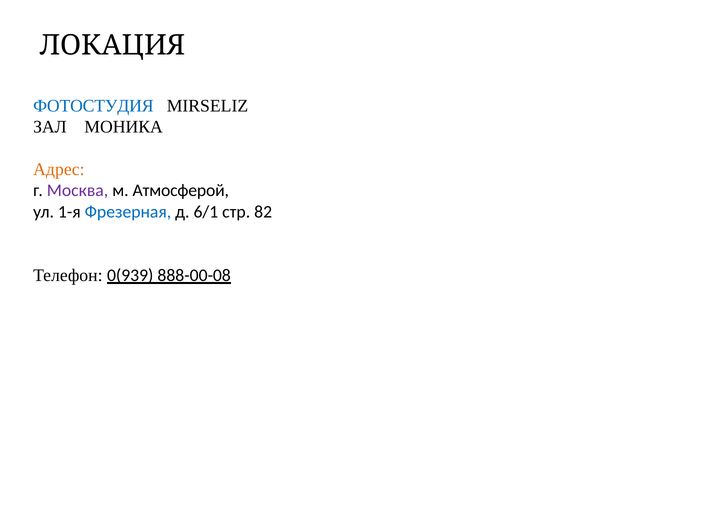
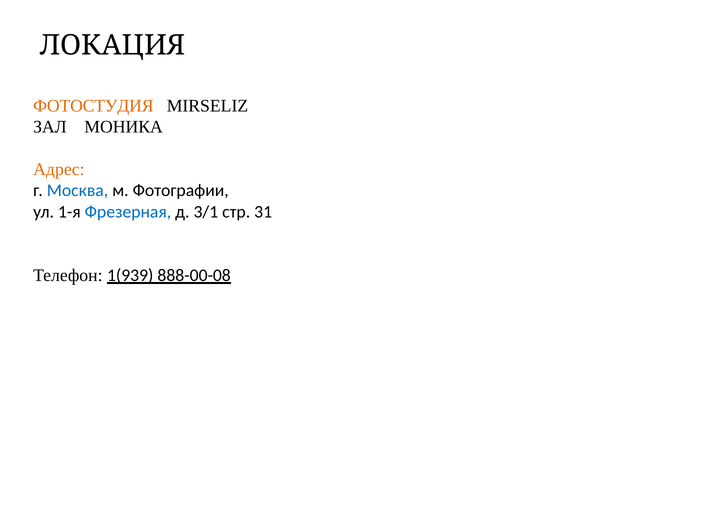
ФОТОСТУДИЯ colour: blue -> orange
Москва colour: purple -> blue
Атмосферой: Атмосферой -> Фотографии
6/1: 6/1 -> 3/1
82: 82 -> 31
0(939: 0(939 -> 1(939
